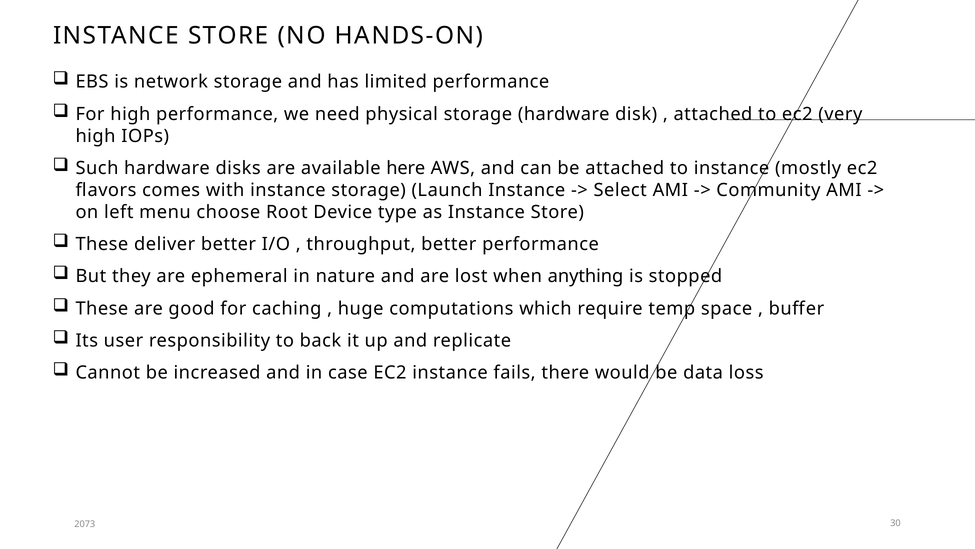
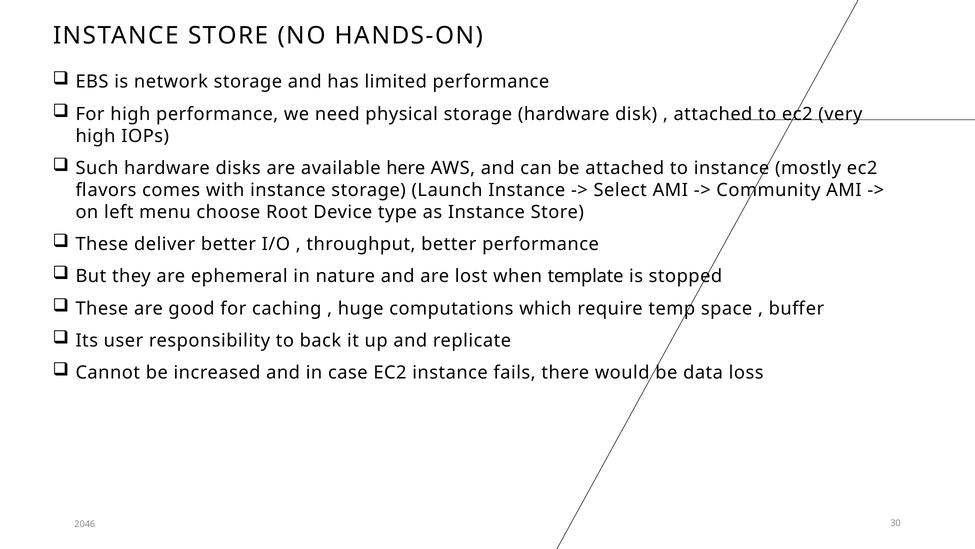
anything: anything -> template
2073: 2073 -> 2046
